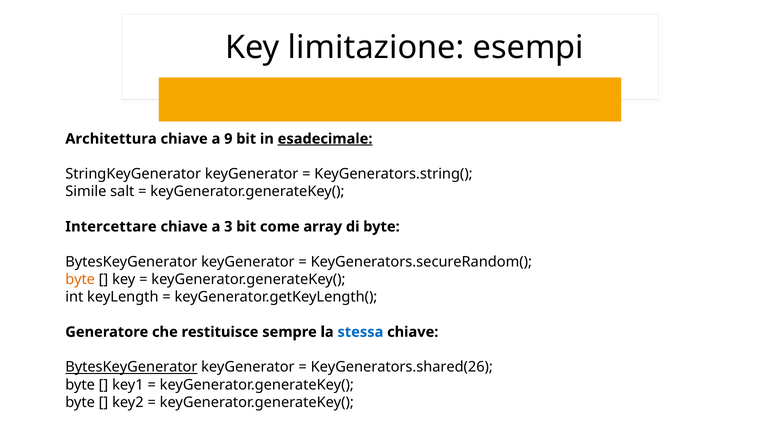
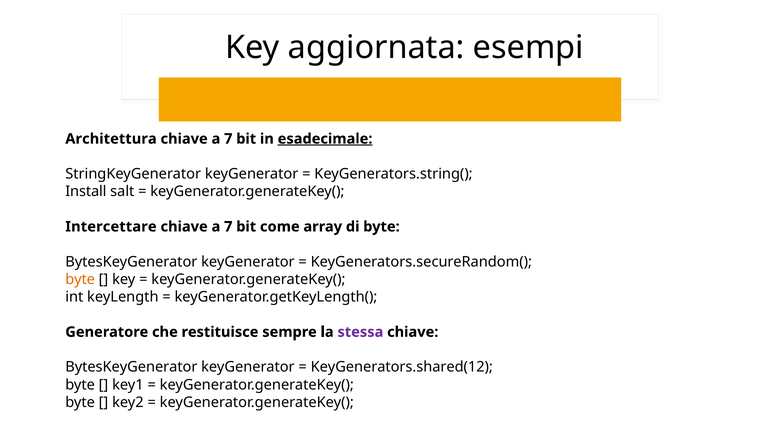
limitazione: limitazione -> aggiornata
9 at (228, 139): 9 -> 7
Simile: Simile -> Install
3 at (228, 227): 3 -> 7
stessa colour: blue -> purple
BytesKeyGenerator at (131, 367) underline: present -> none
KeyGenerators.shared(26: KeyGenerators.shared(26 -> KeyGenerators.shared(12
